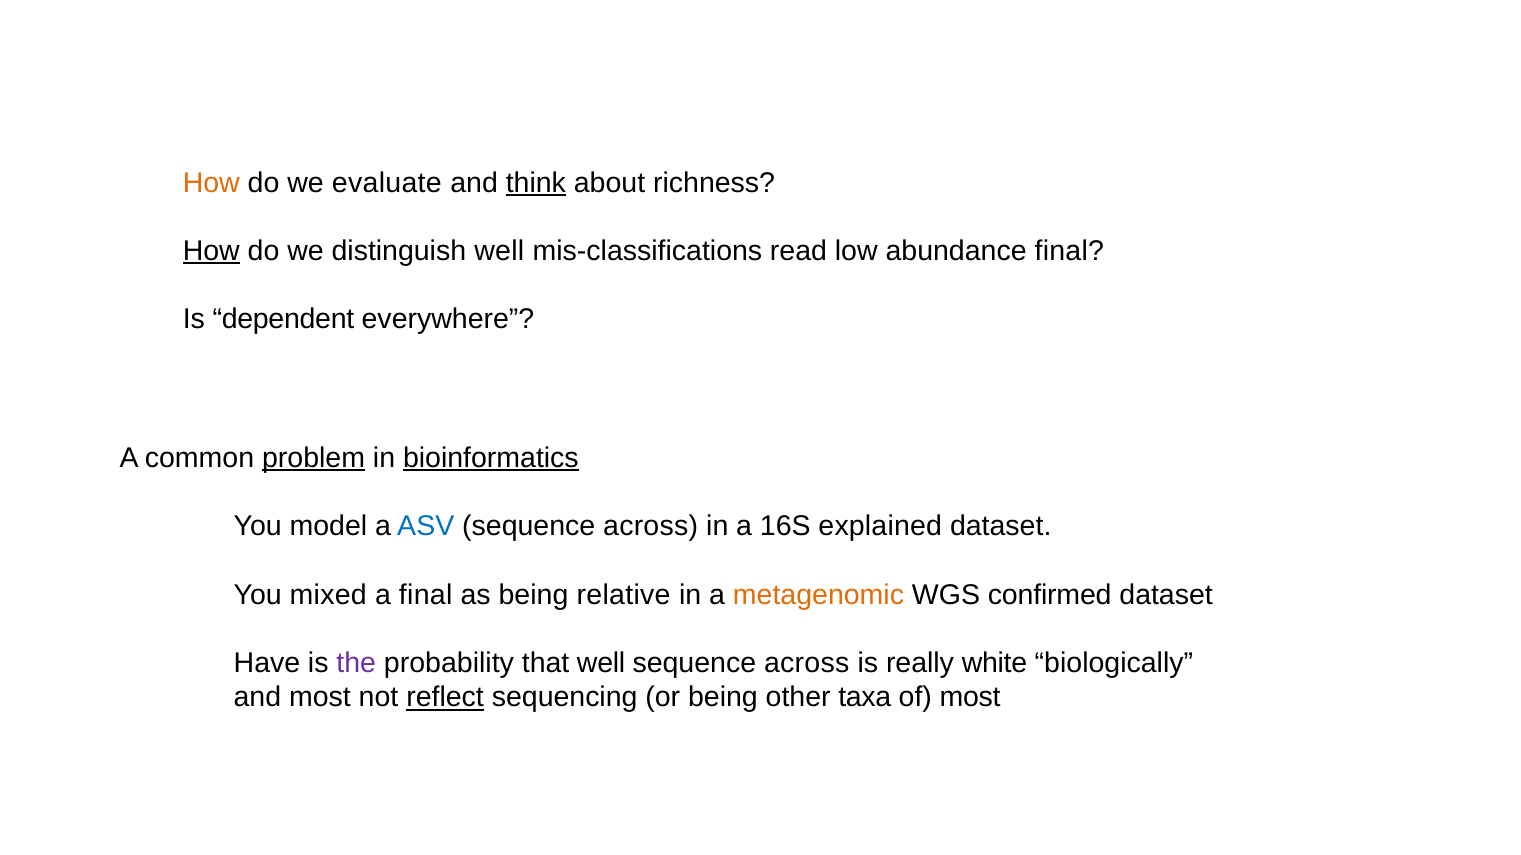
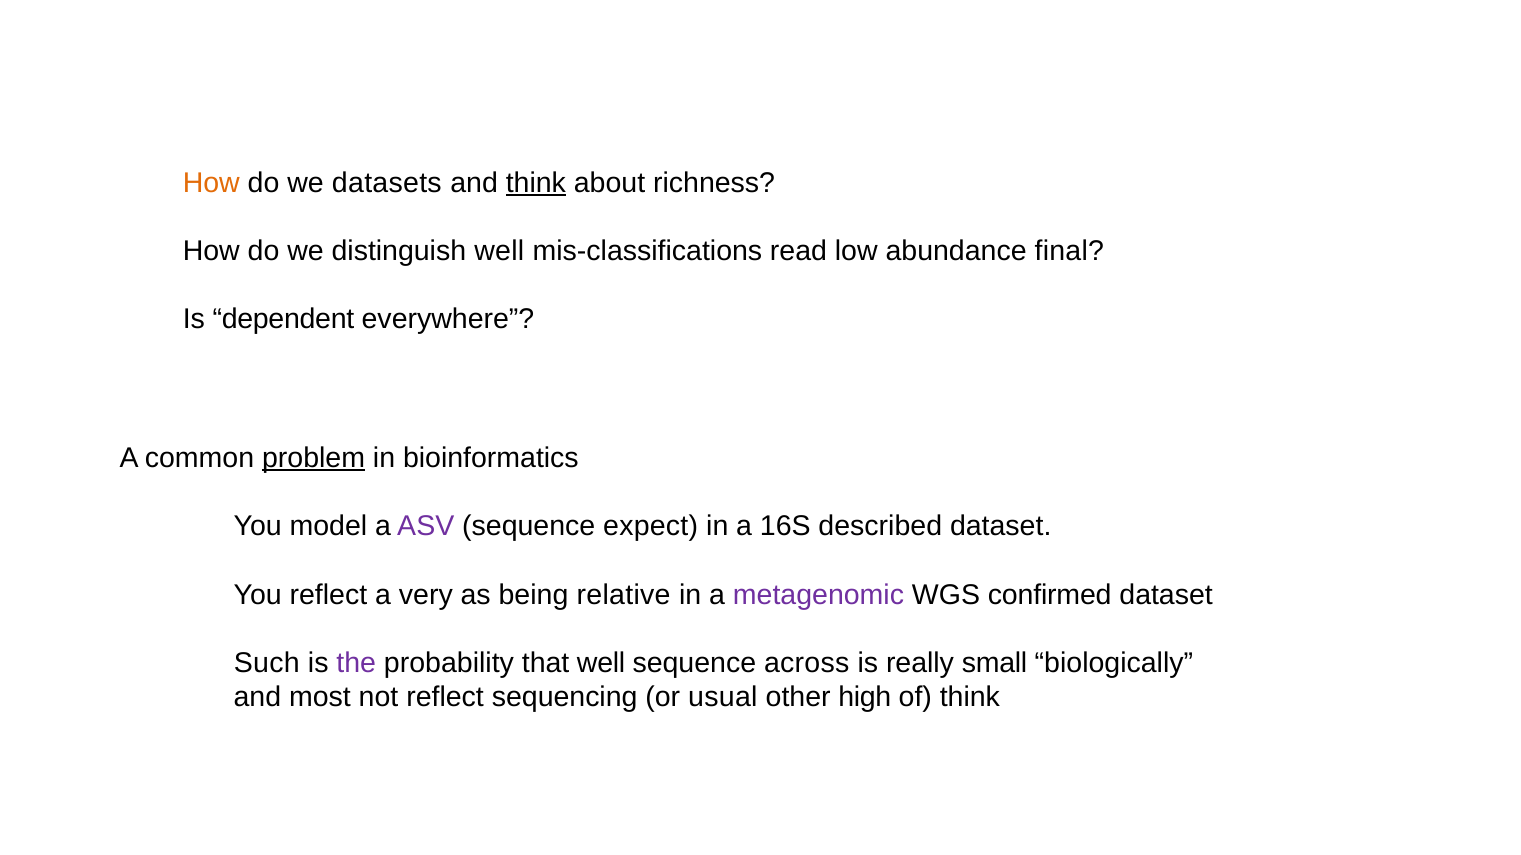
evaluate: evaluate -> datasets
How at (211, 251) underline: present -> none
bioinformatics underline: present -> none
ASV colour: blue -> purple
across at (651, 527): across -> expect
explained: explained -> described
You mixed: mixed -> reflect
a final: final -> very
metagenomic colour: orange -> purple
Have: Have -> Such
white: white -> small
reflect at (445, 698) underline: present -> none
or being: being -> usual
taxa: taxa -> high
of most: most -> think
